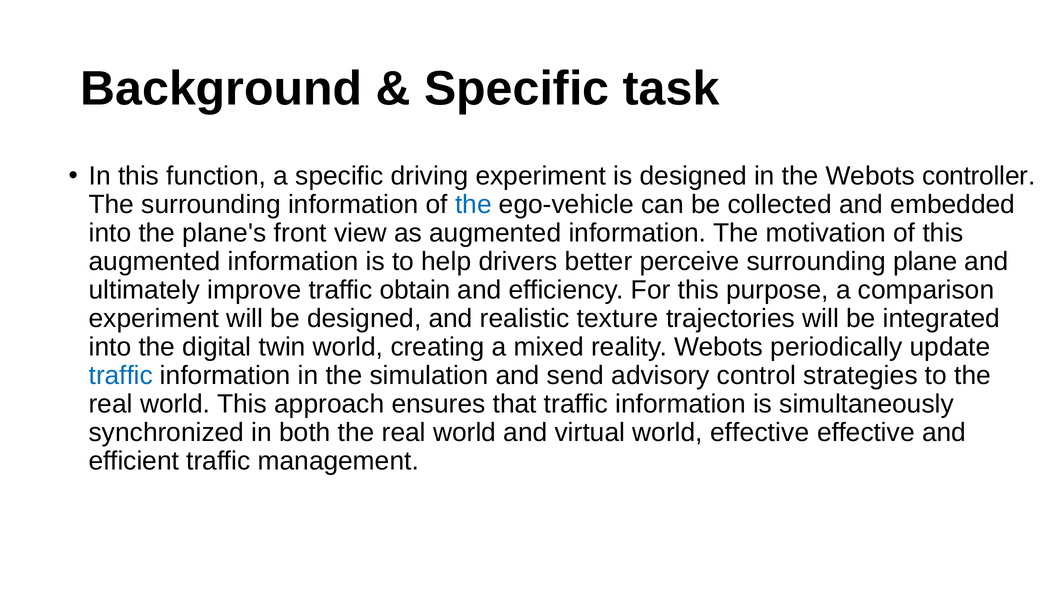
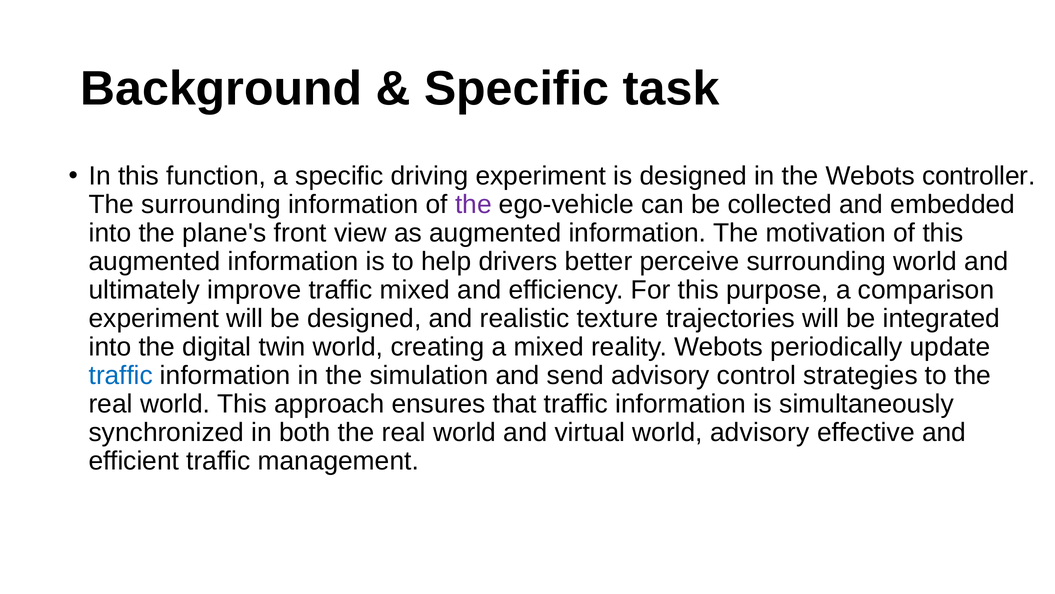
the at (473, 204) colour: blue -> purple
surrounding plane: plane -> world
traffic obtain: obtain -> mixed
world effective: effective -> advisory
